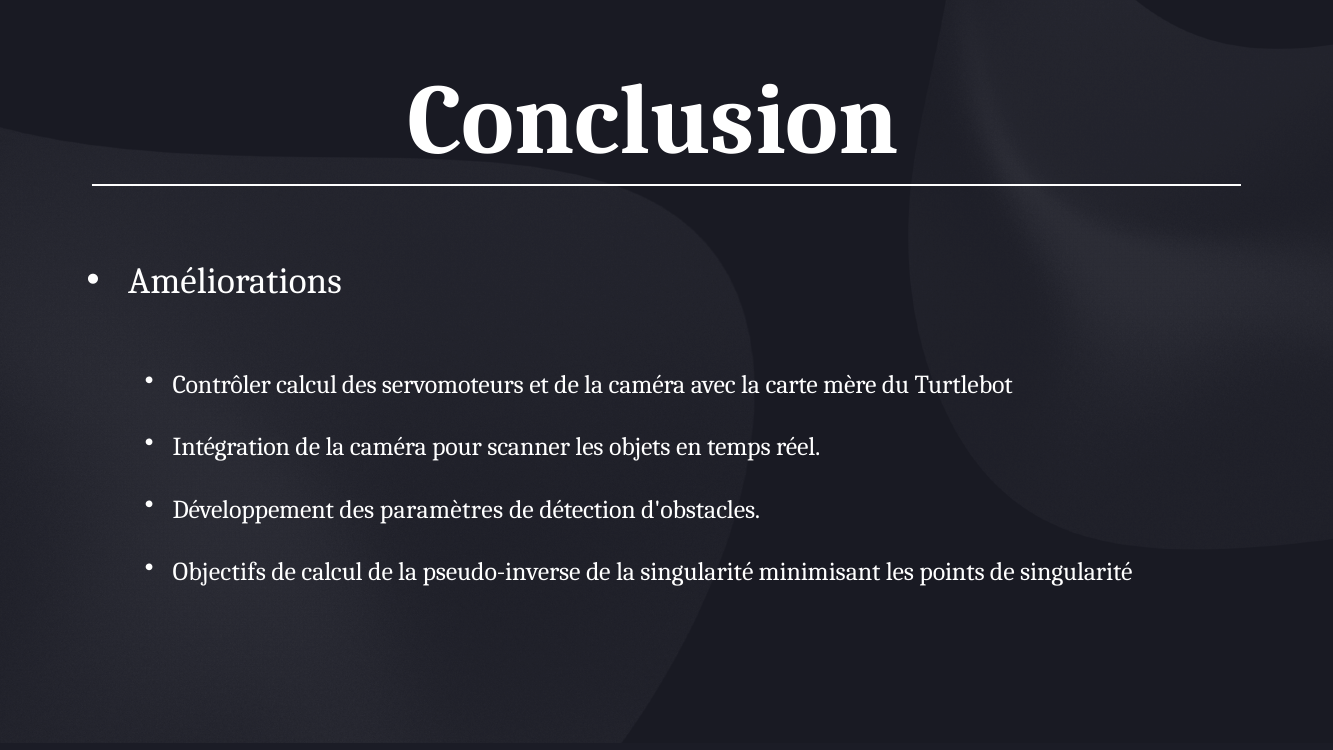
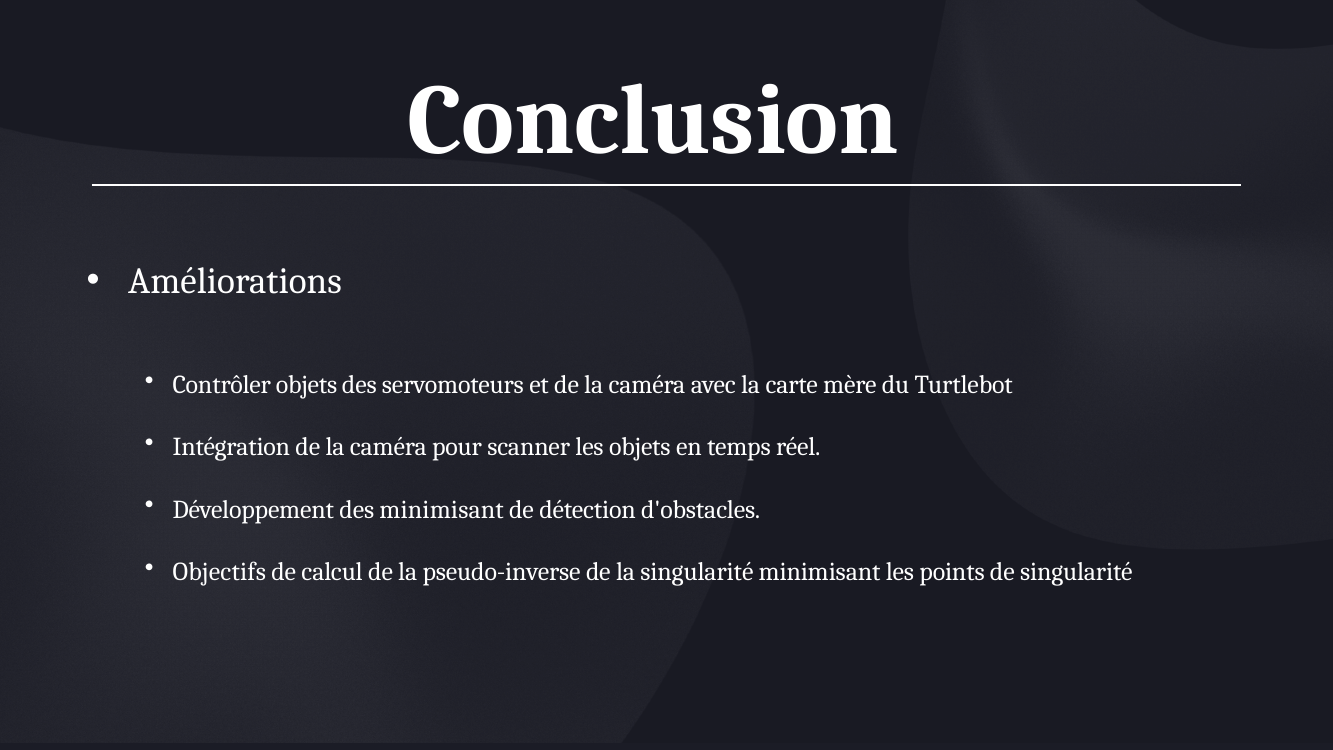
Contrôler calcul: calcul -> objets
des paramètres: paramètres -> minimisant
